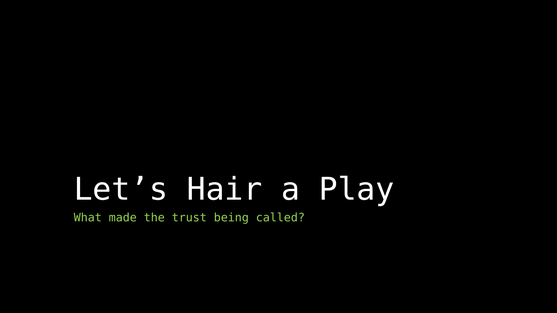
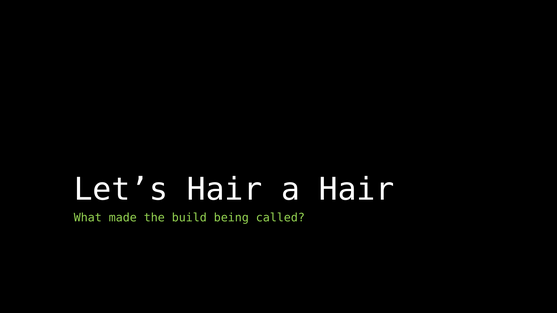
a Play: Play -> Hair
trust: trust -> build
